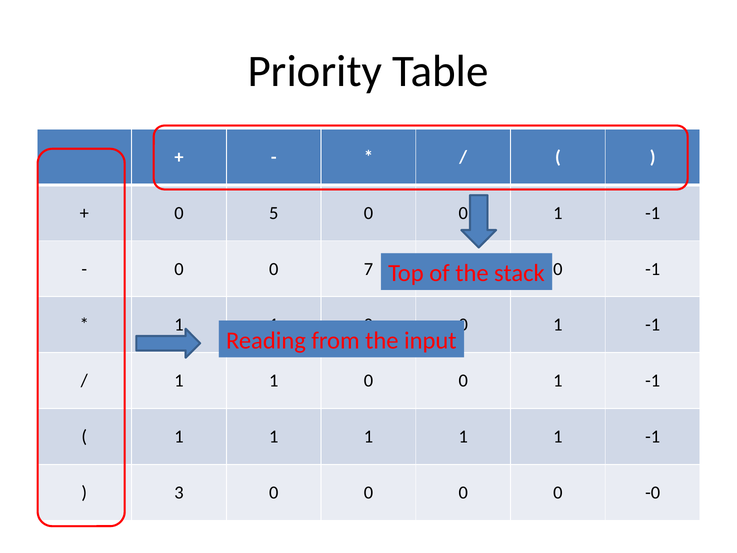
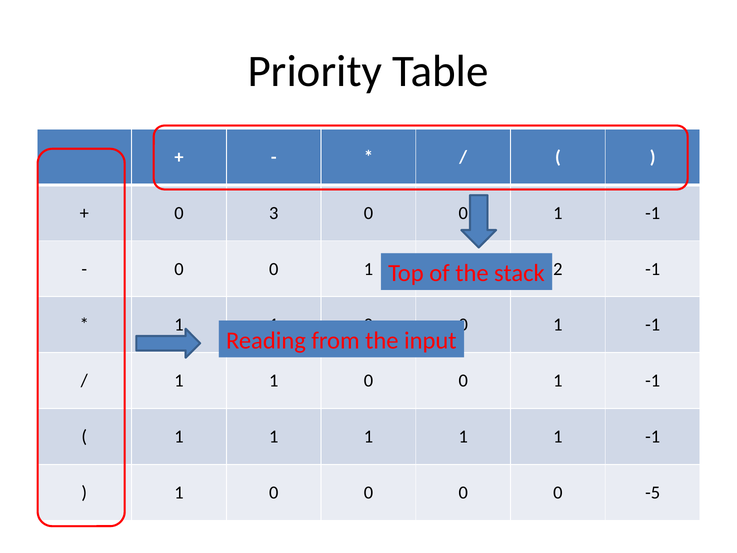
5: 5 -> 3
7 at (368, 269): 7 -> 1
0 at (558, 269): 0 -> 2
3 at (179, 492): 3 -> 1
-0: -0 -> -5
